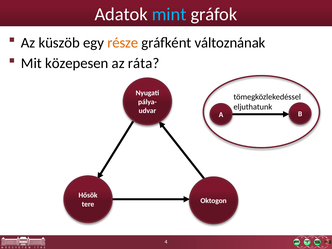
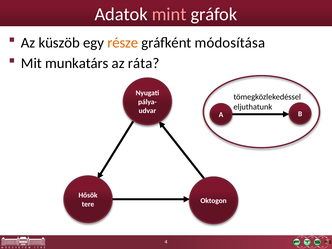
mint colour: light blue -> pink
változnának: változnának -> módosítása
közepesen: közepesen -> munkatárs
